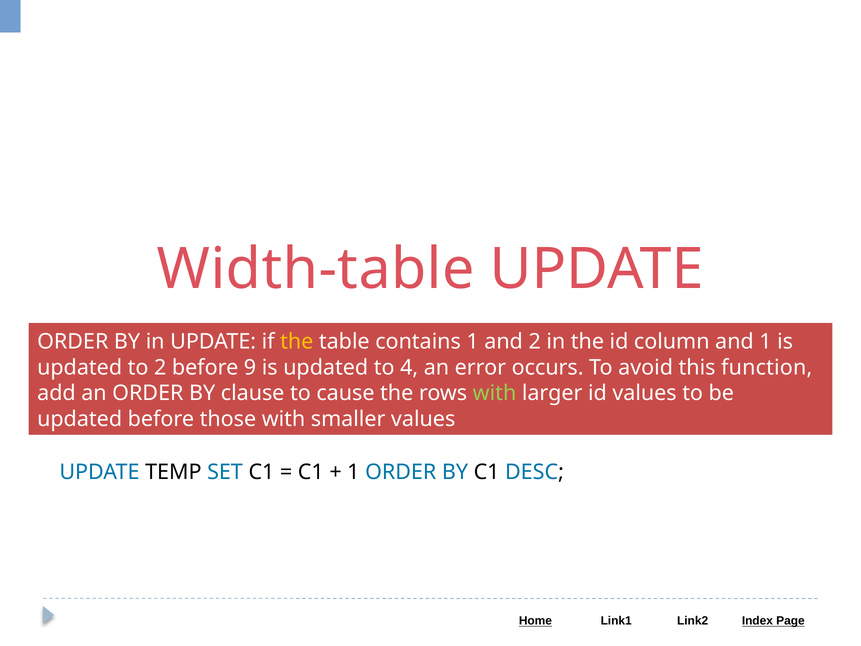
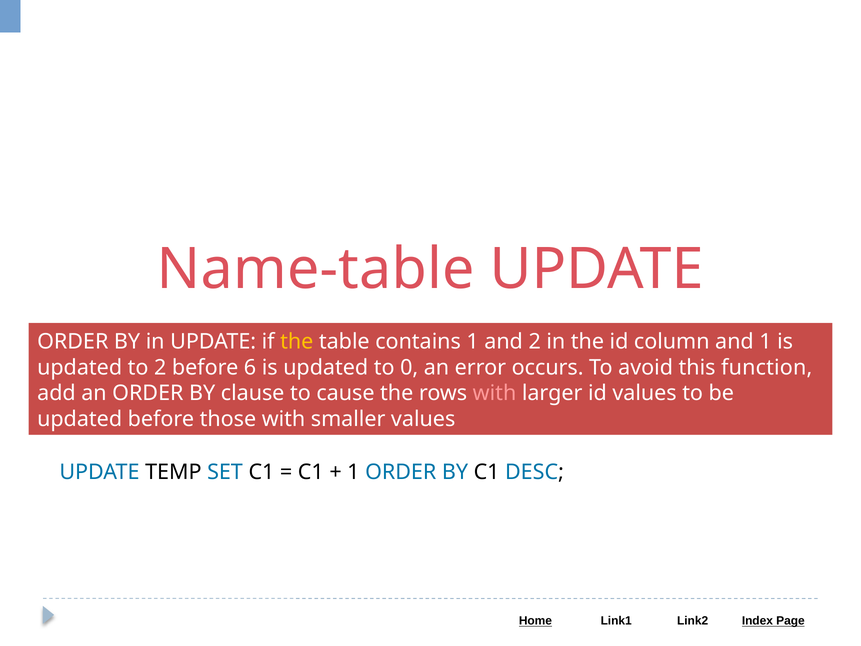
Width-table: Width-table -> Name-table
9: 9 -> 6
4: 4 -> 0
with at (495, 393) colour: light green -> pink
